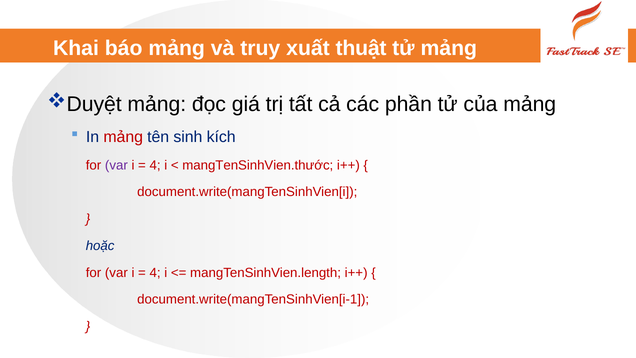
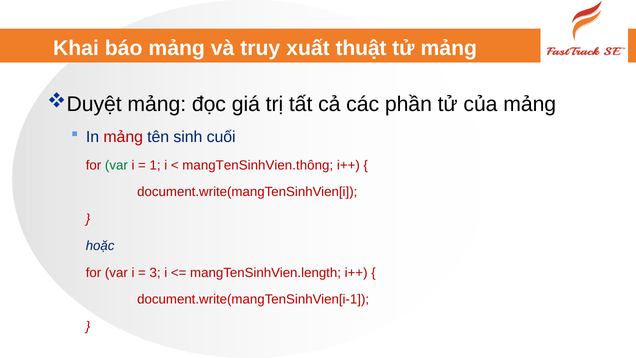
kích: kích -> cuối
var at (116, 165) colour: purple -> green
4 at (155, 165): 4 -> 1
mangTenSinhVien.thước: mangTenSinhVien.thước -> mangTenSinhVien.thông
4 at (155, 272): 4 -> 3
